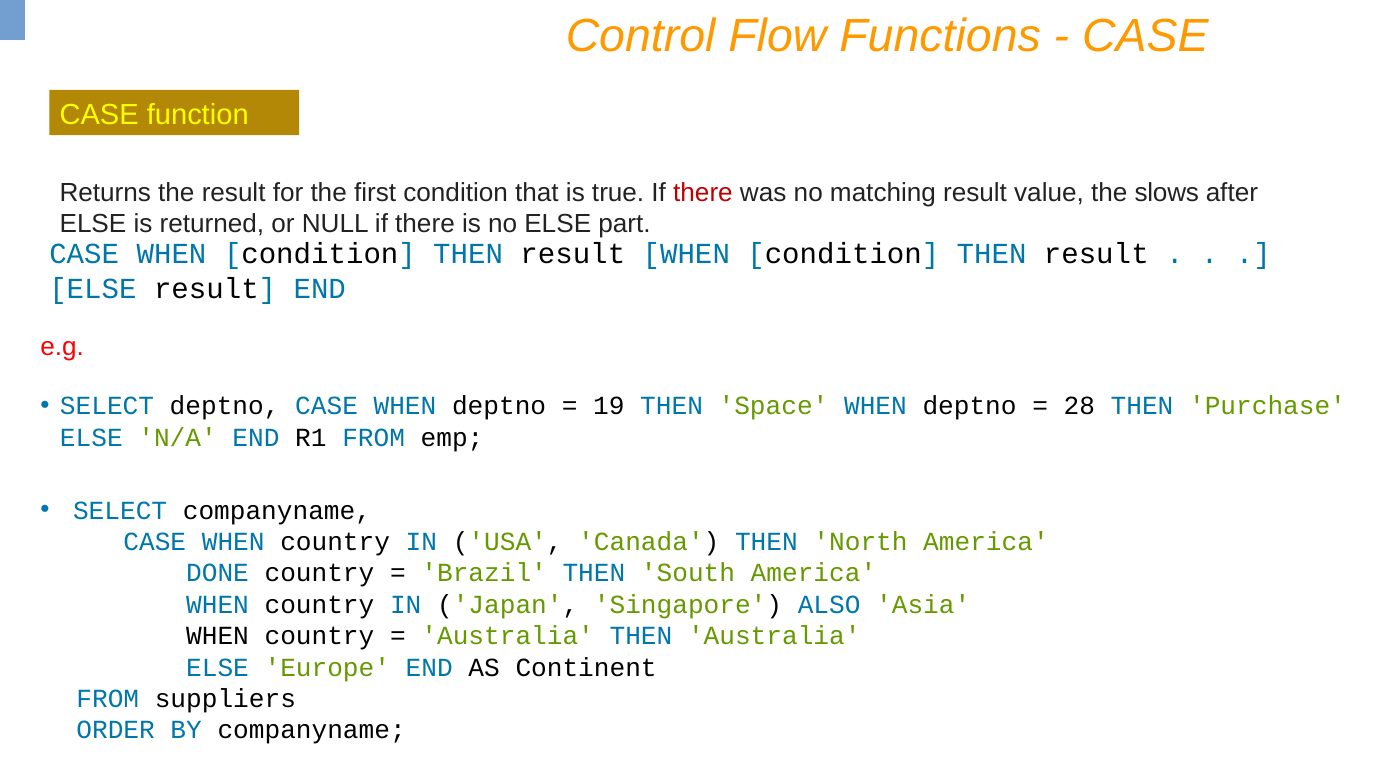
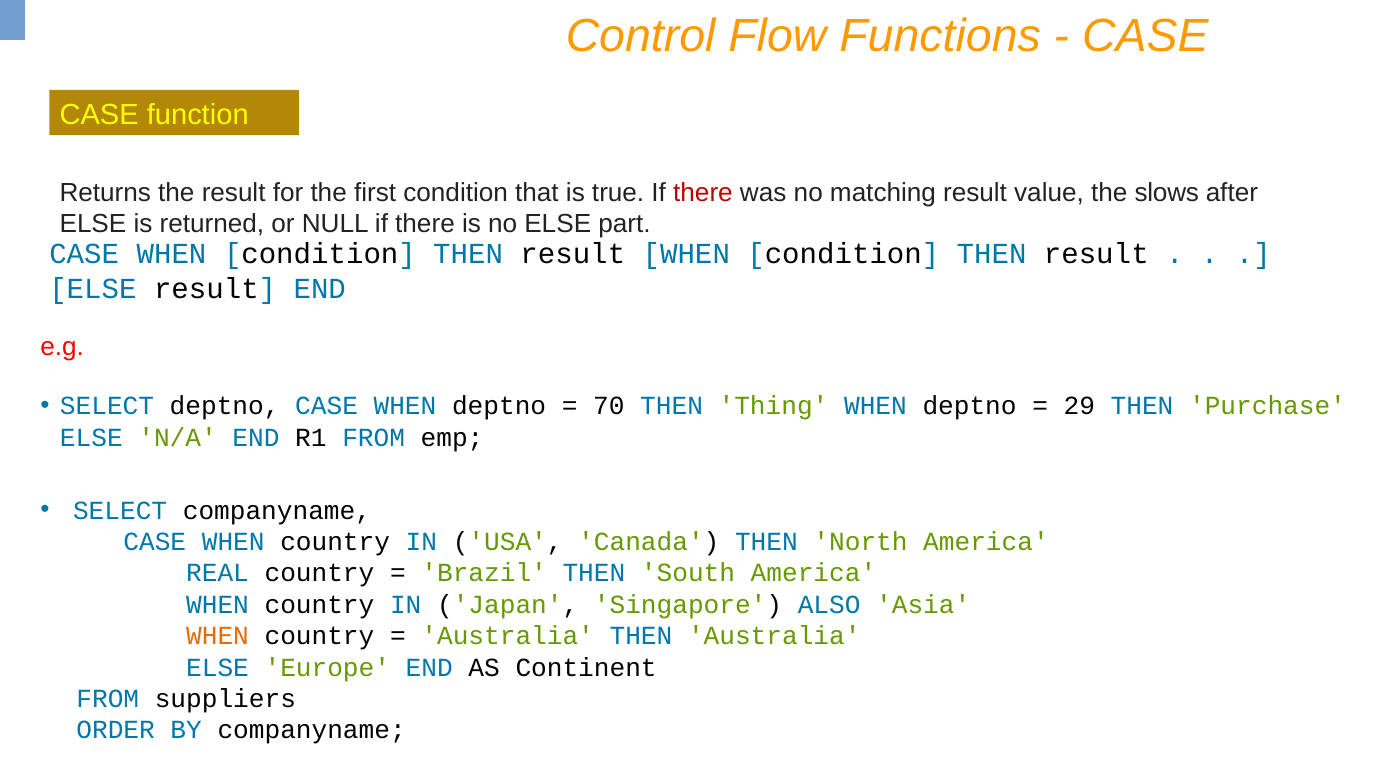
19: 19 -> 70
Space: Space -> Thing
28: 28 -> 29
DONE: DONE -> REAL
WHEN at (218, 636) colour: black -> orange
